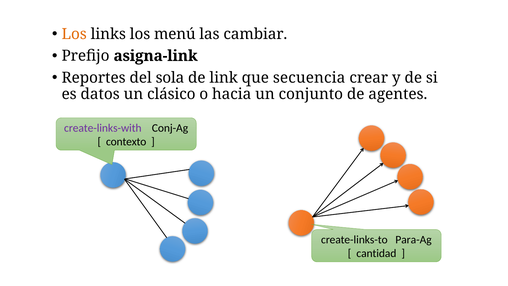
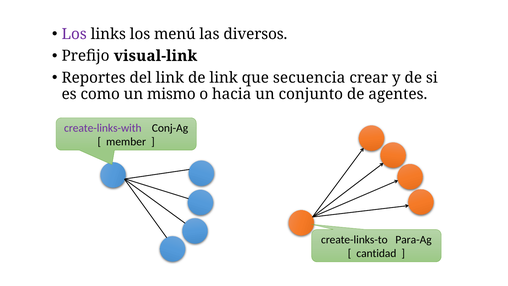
Los at (74, 34) colour: orange -> purple
cambiar: cambiar -> diversos
asigna-link: asigna-link -> visual-link
del sola: sola -> link
datos: datos -> como
clásico: clásico -> mismo
contexto: contexto -> member
